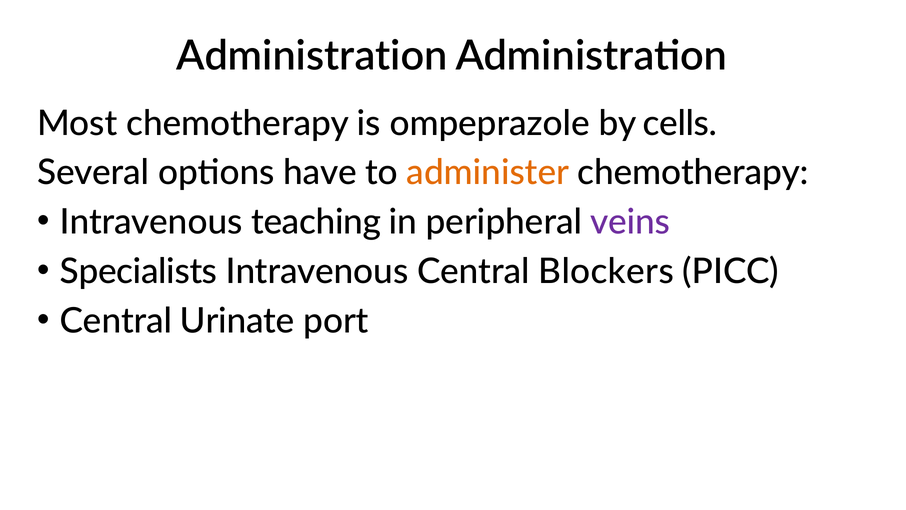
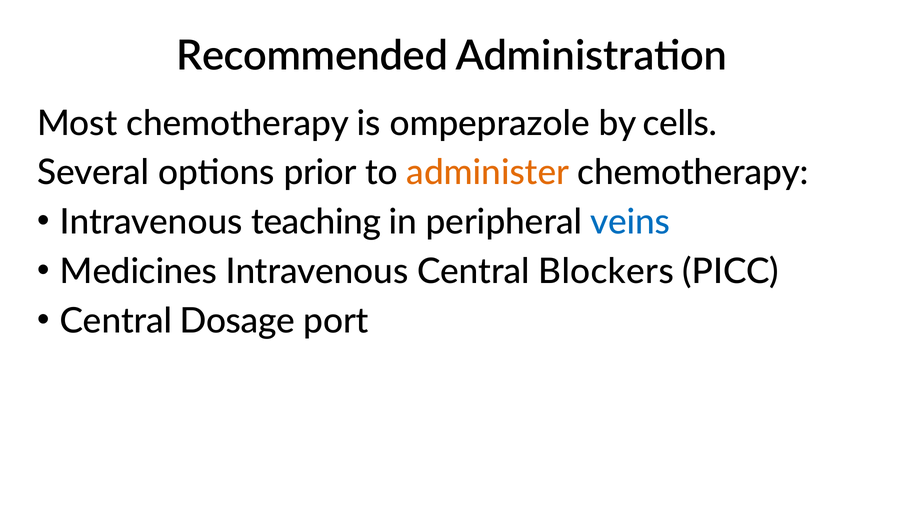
Administration at (312, 56): Administration -> Recommended
have: have -> prior
veins colour: purple -> blue
Specialists: Specialists -> Medicines
Urinate: Urinate -> Dosage
